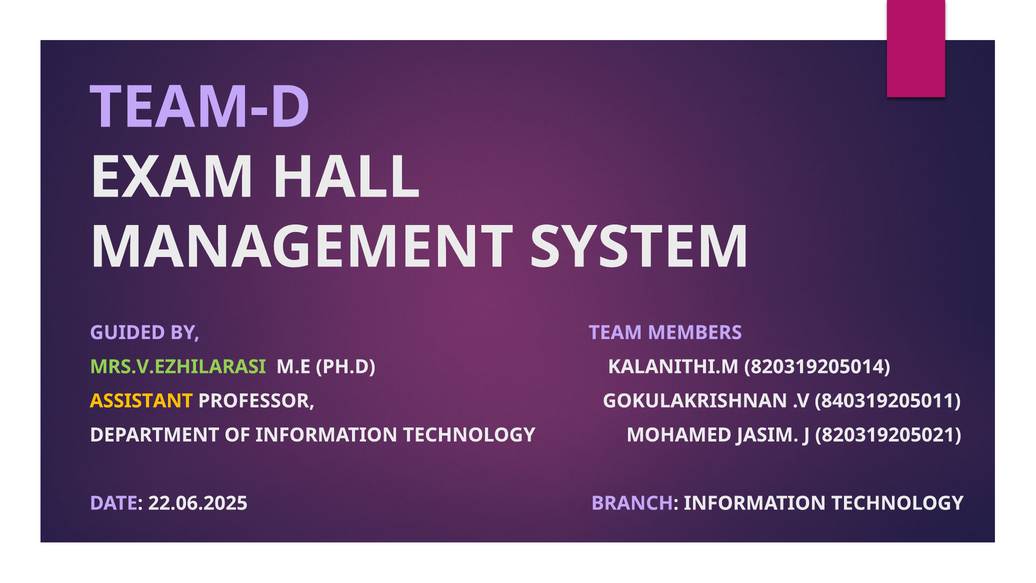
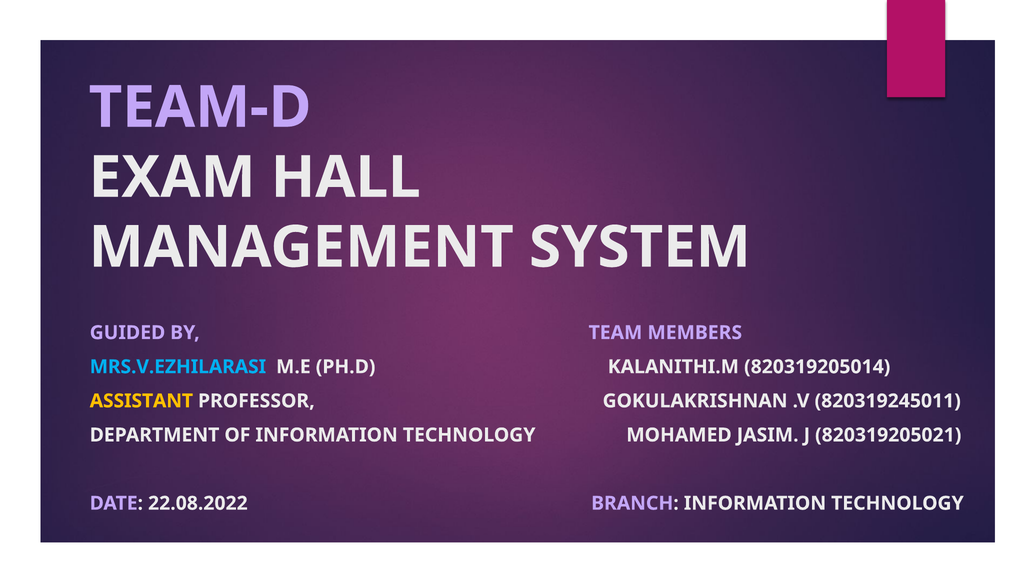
MRS.V.EZHILARASI colour: light green -> light blue
840319205011: 840319205011 -> 820319245011
22.06.2025: 22.06.2025 -> 22.08.2022
